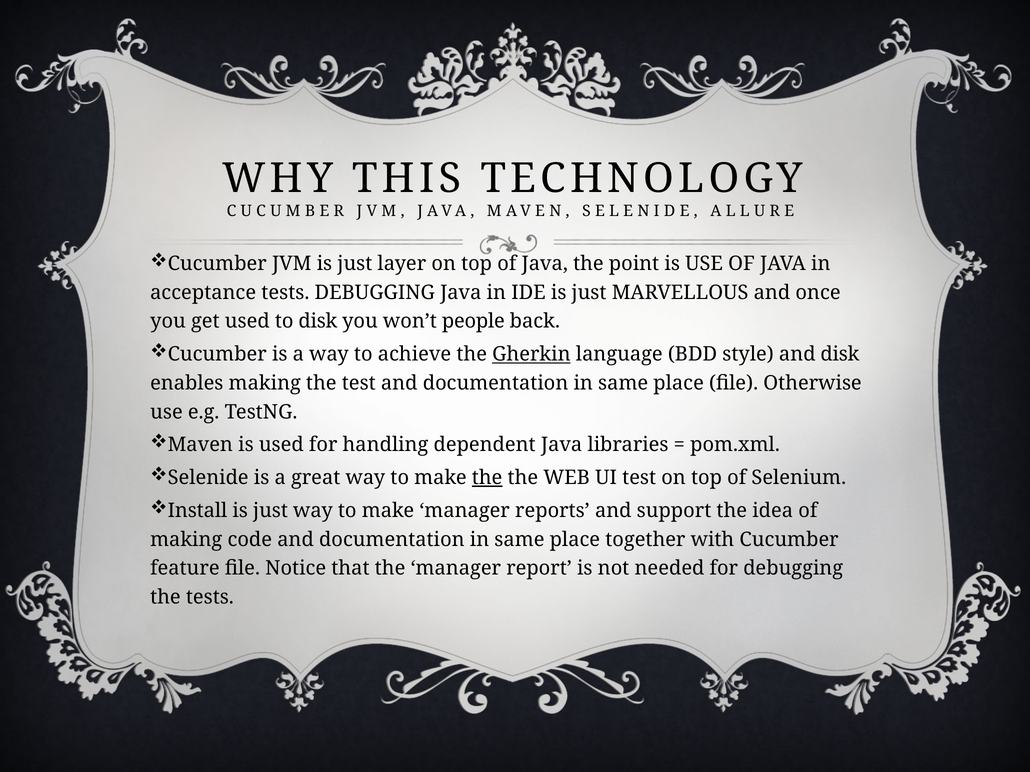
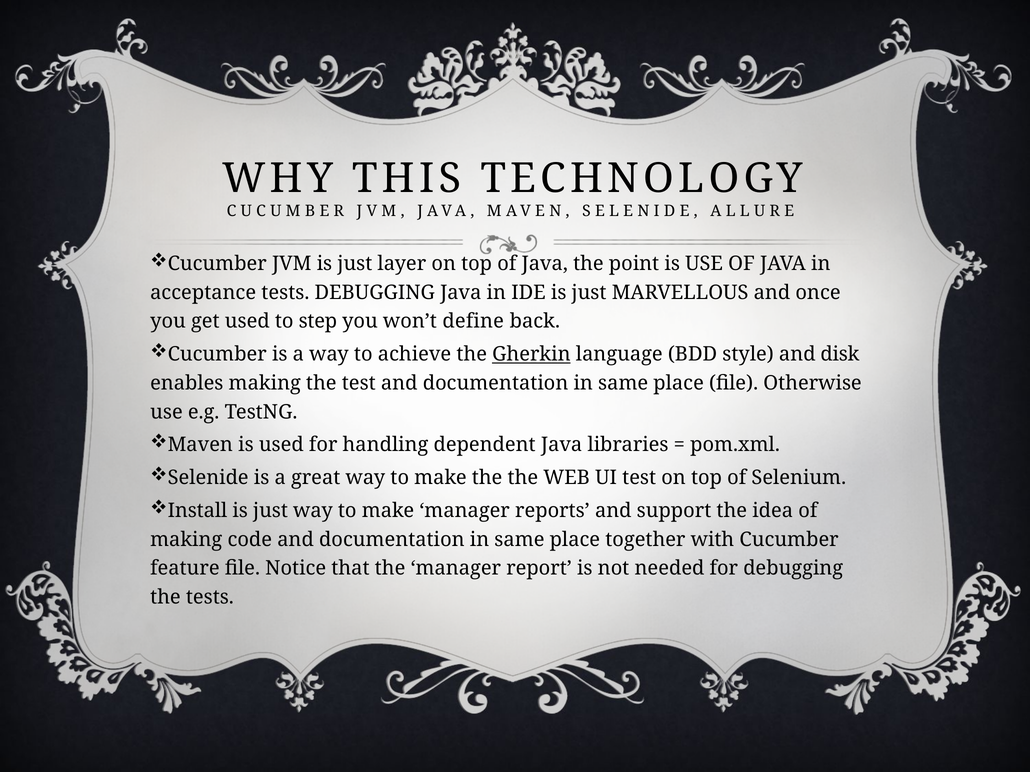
to disk: disk -> step
people: people -> define
the at (487, 478) underline: present -> none
